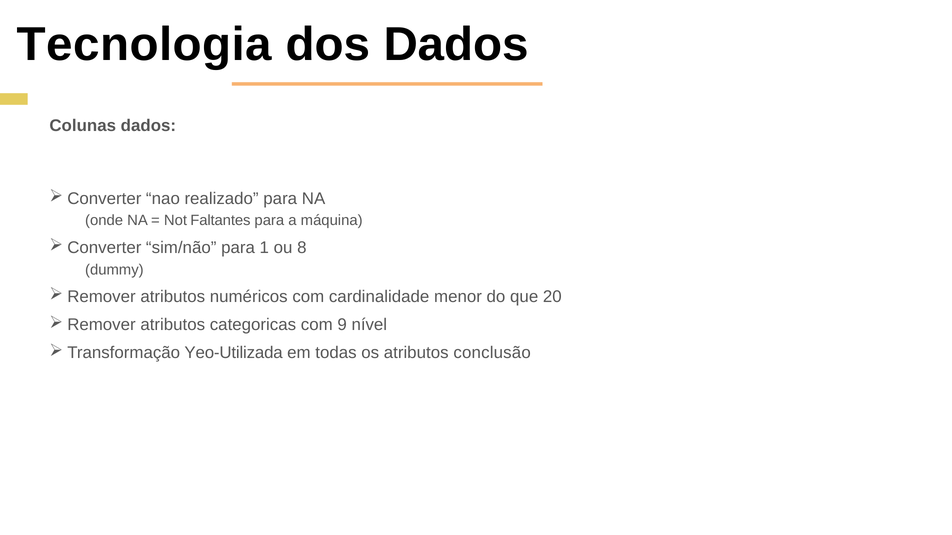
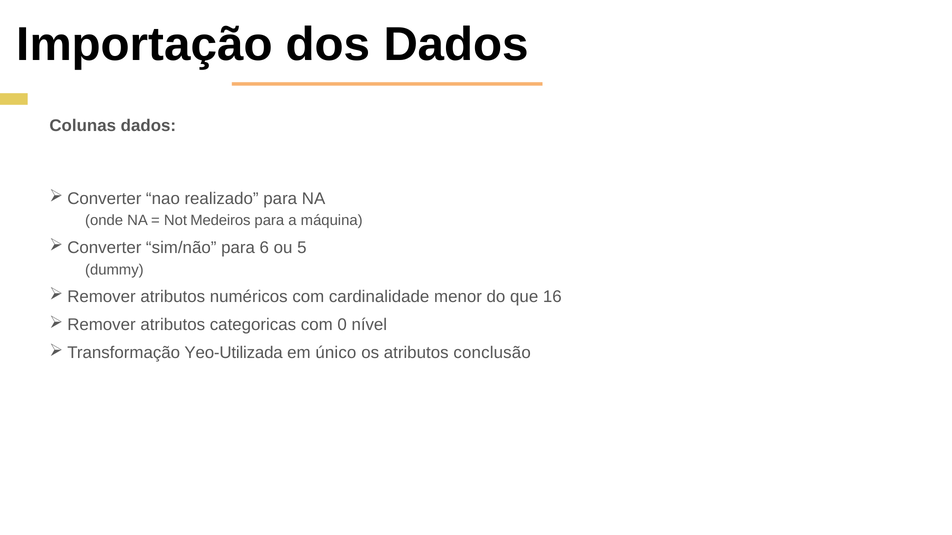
Tecnologia: Tecnologia -> Importação
Faltantes: Faltantes -> Medeiros
1: 1 -> 6
8: 8 -> 5
20: 20 -> 16
9: 9 -> 0
todas: todas -> único
